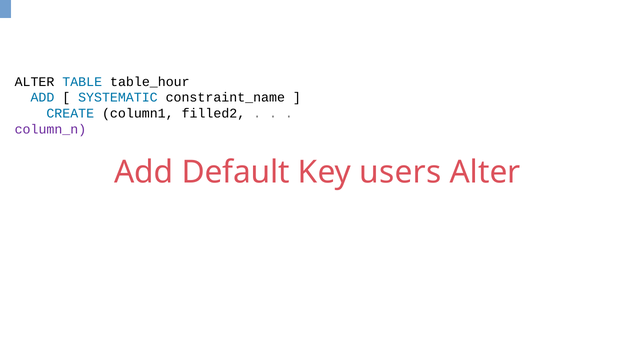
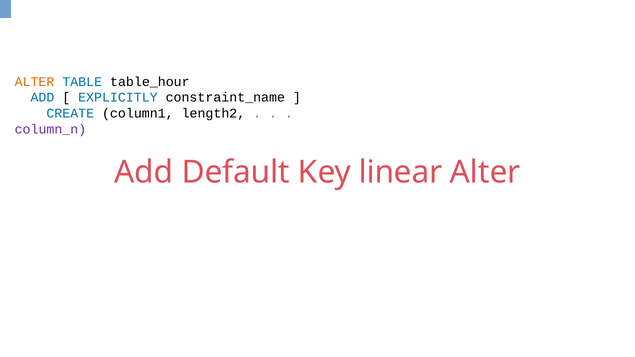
ALTER at (35, 82) colour: black -> orange
SYSTEMATIC: SYSTEMATIC -> EXPLICITLY
filled2: filled2 -> length2
users: users -> linear
